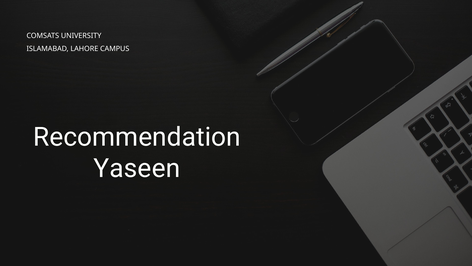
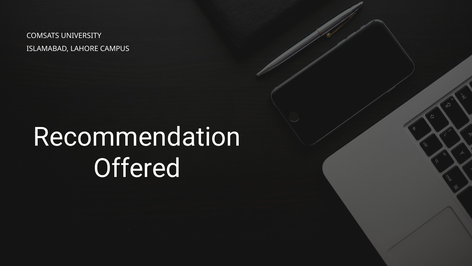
Yaseen: Yaseen -> Offered
